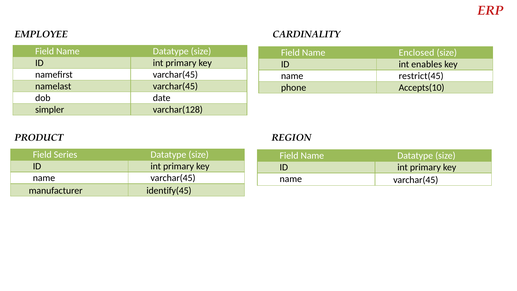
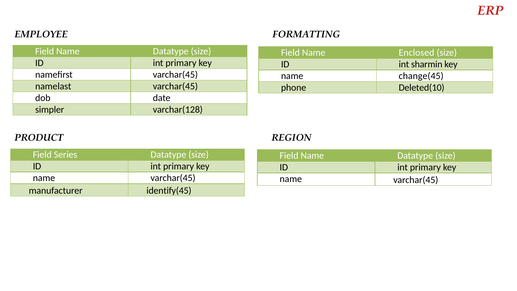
CARDINALITY: CARDINALITY -> FORMATTING
enables: enables -> sharmin
restrict(45: restrict(45 -> change(45
Accepts(10: Accepts(10 -> Deleted(10
